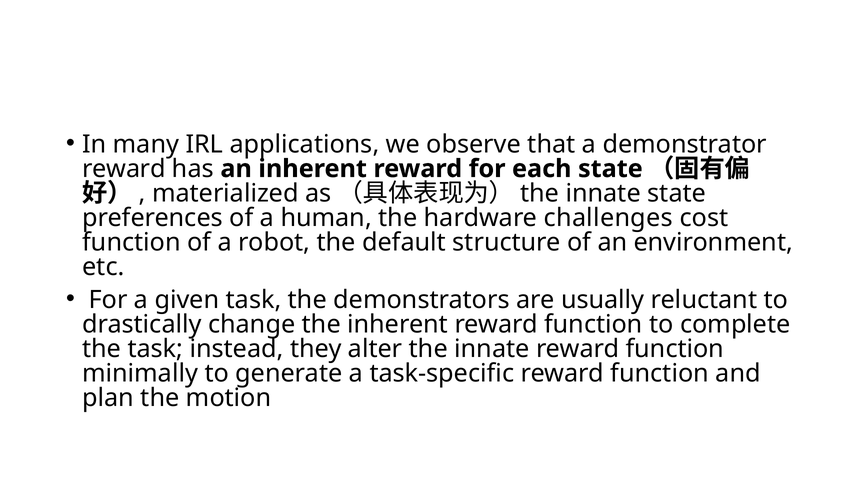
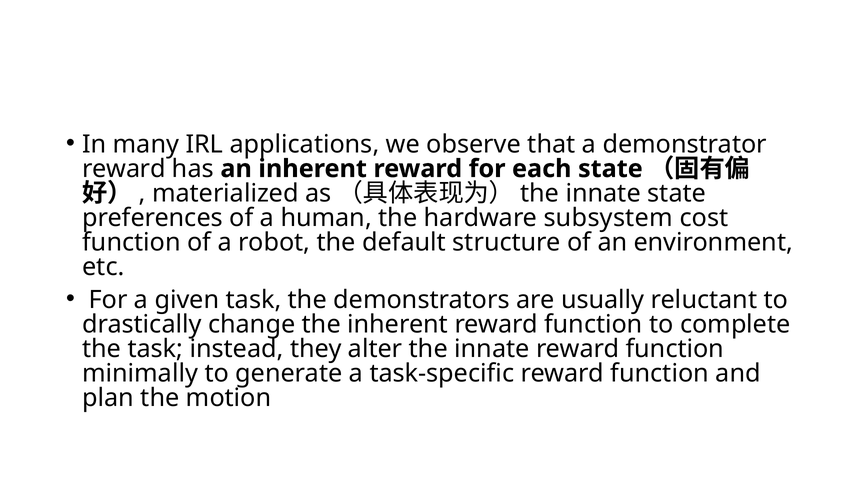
challenges: challenges -> subsystem
